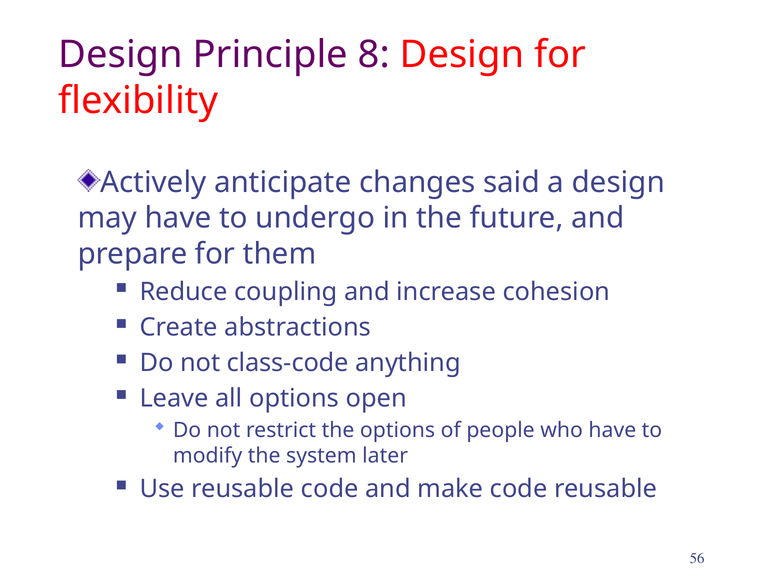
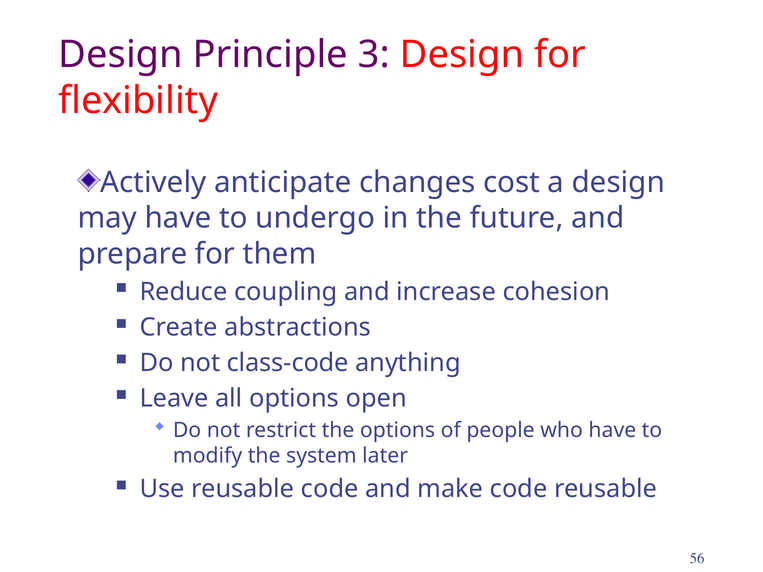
8: 8 -> 3
said: said -> cost
